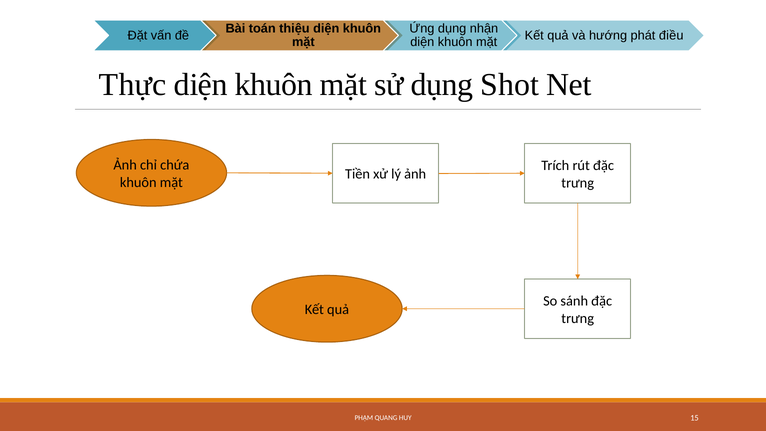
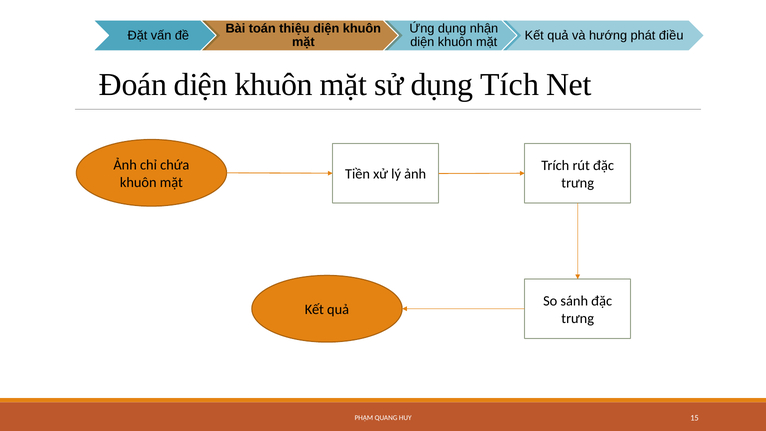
Thực: Thực -> Đoán
Shot: Shot -> Tích
